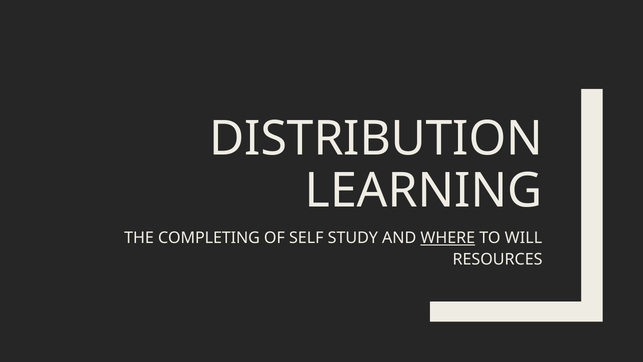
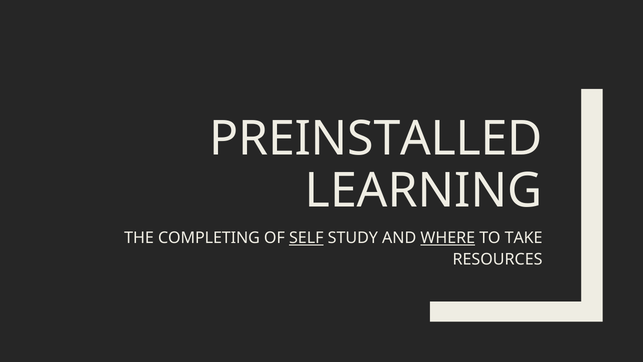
DISTRIBUTION: DISTRIBUTION -> PREINSTALLED
SELF underline: none -> present
WILL: WILL -> TAKE
